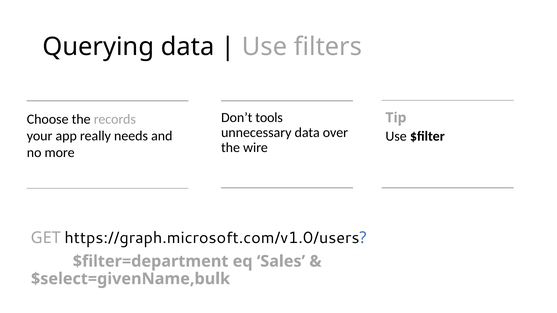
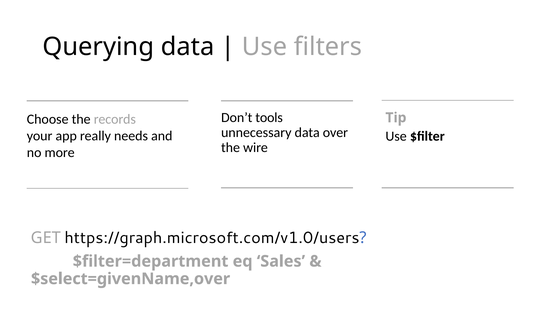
$select=givenName,bulk: $select=givenName,bulk -> $select=givenName,over
